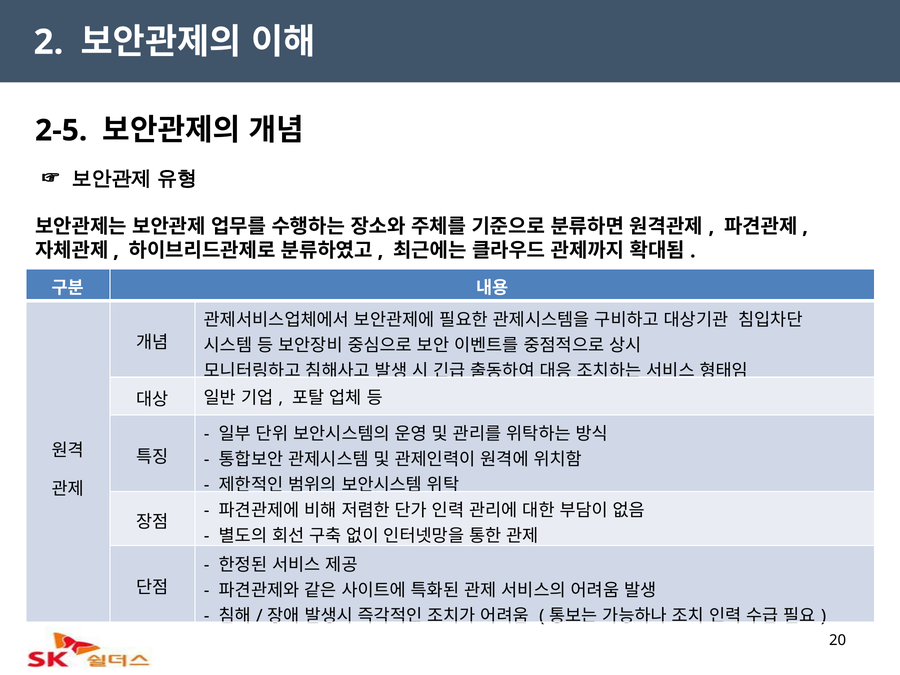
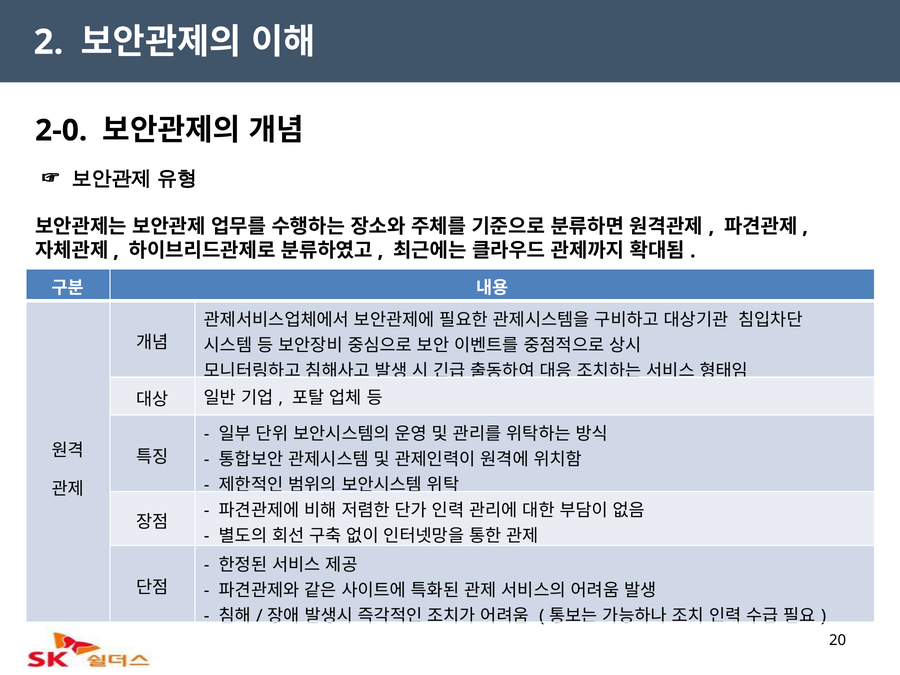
2-5: 2-5 -> 2-0
